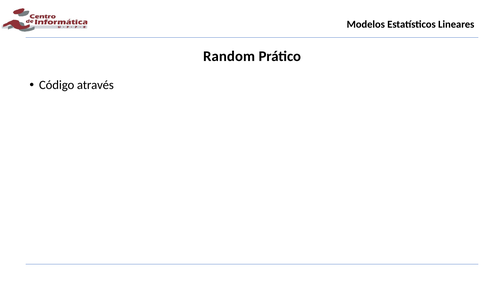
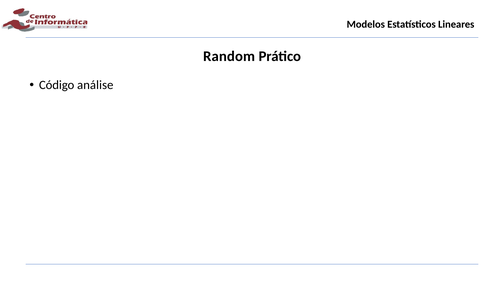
através: através -> análise
